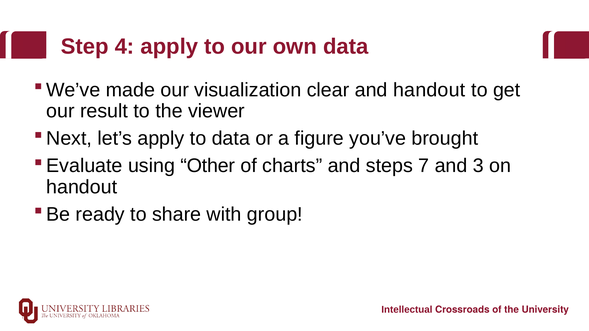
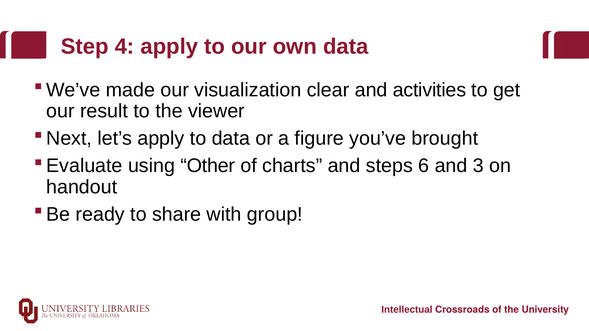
and handout: handout -> activities
7: 7 -> 6
